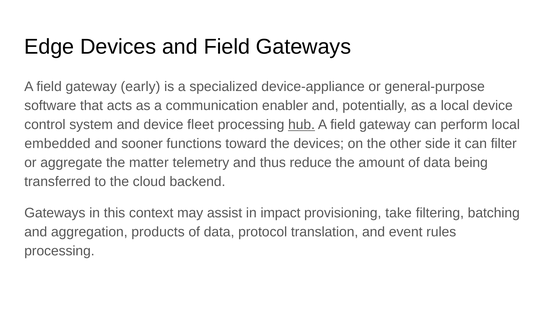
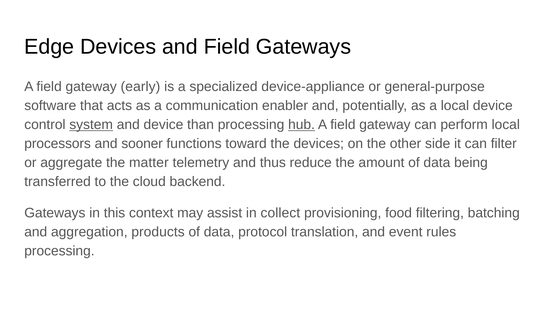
system underline: none -> present
fleet: fleet -> than
embedded: embedded -> processors
impact: impact -> collect
take: take -> food
